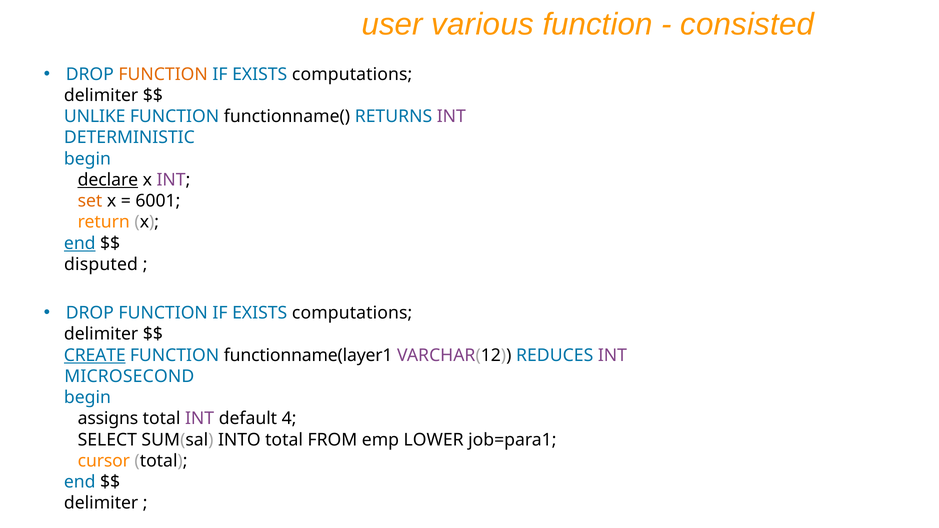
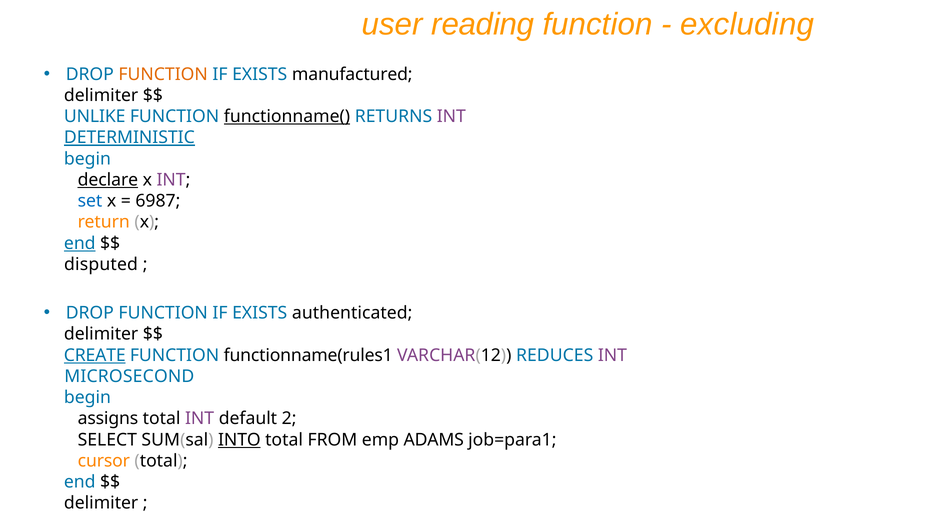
various: various -> reading
consisted: consisted -> excluding
computations at (352, 74): computations -> manufactured
functionname( underline: none -> present
DETERMINISTIC underline: none -> present
set colour: orange -> blue
6001: 6001 -> 6987
computations at (352, 313): computations -> authenticated
functionname(layer1: functionname(layer1 -> functionname(rules1
4: 4 -> 2
INTO underline: none -> present
LOWER: LOWER -> ADAMS
